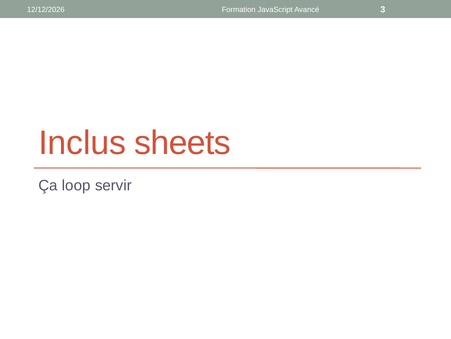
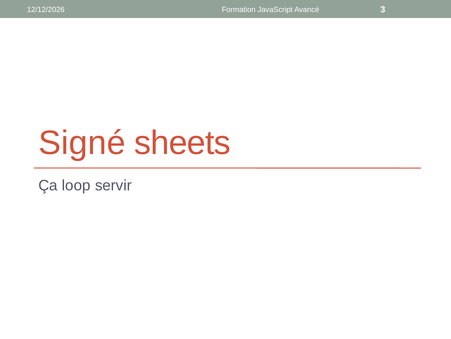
Inclus: Inclus -> Signé
